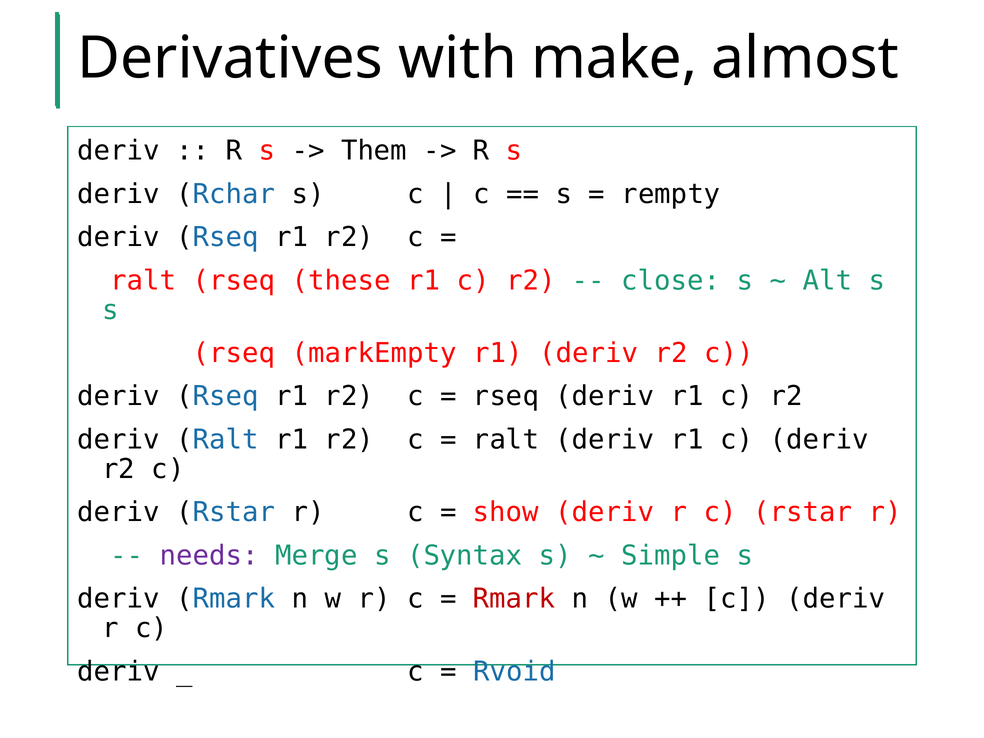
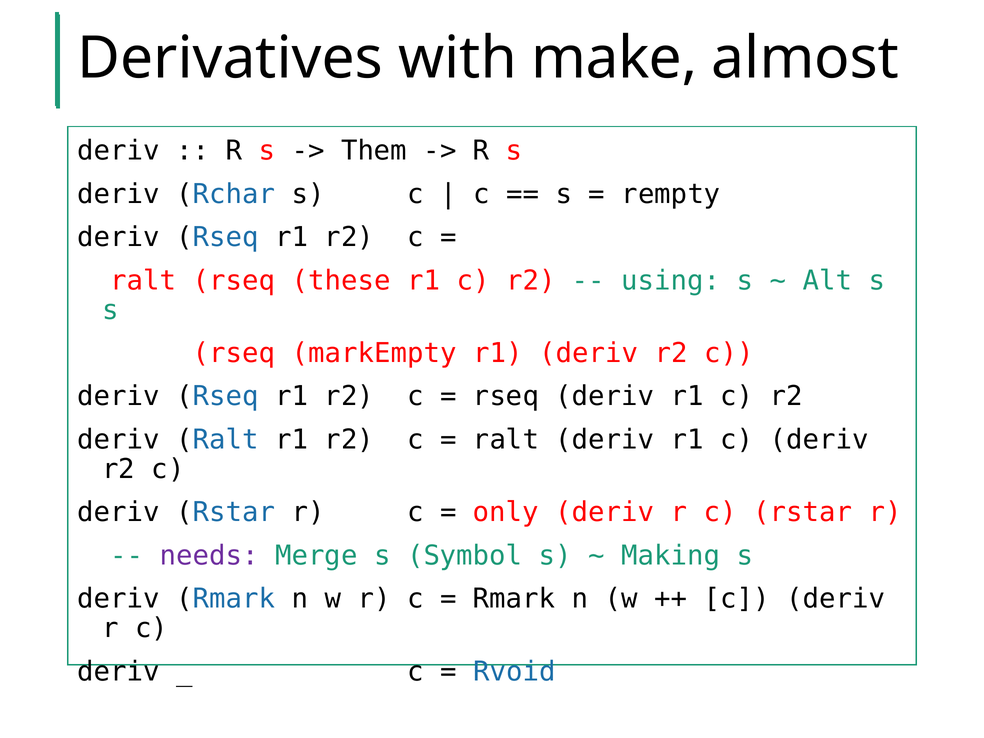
close: close -> using
show: show -> only
Syntax: Syntax -> Symbol
Simple: Simple -> Making
Rmark at (514, 599) colour: red -> black
